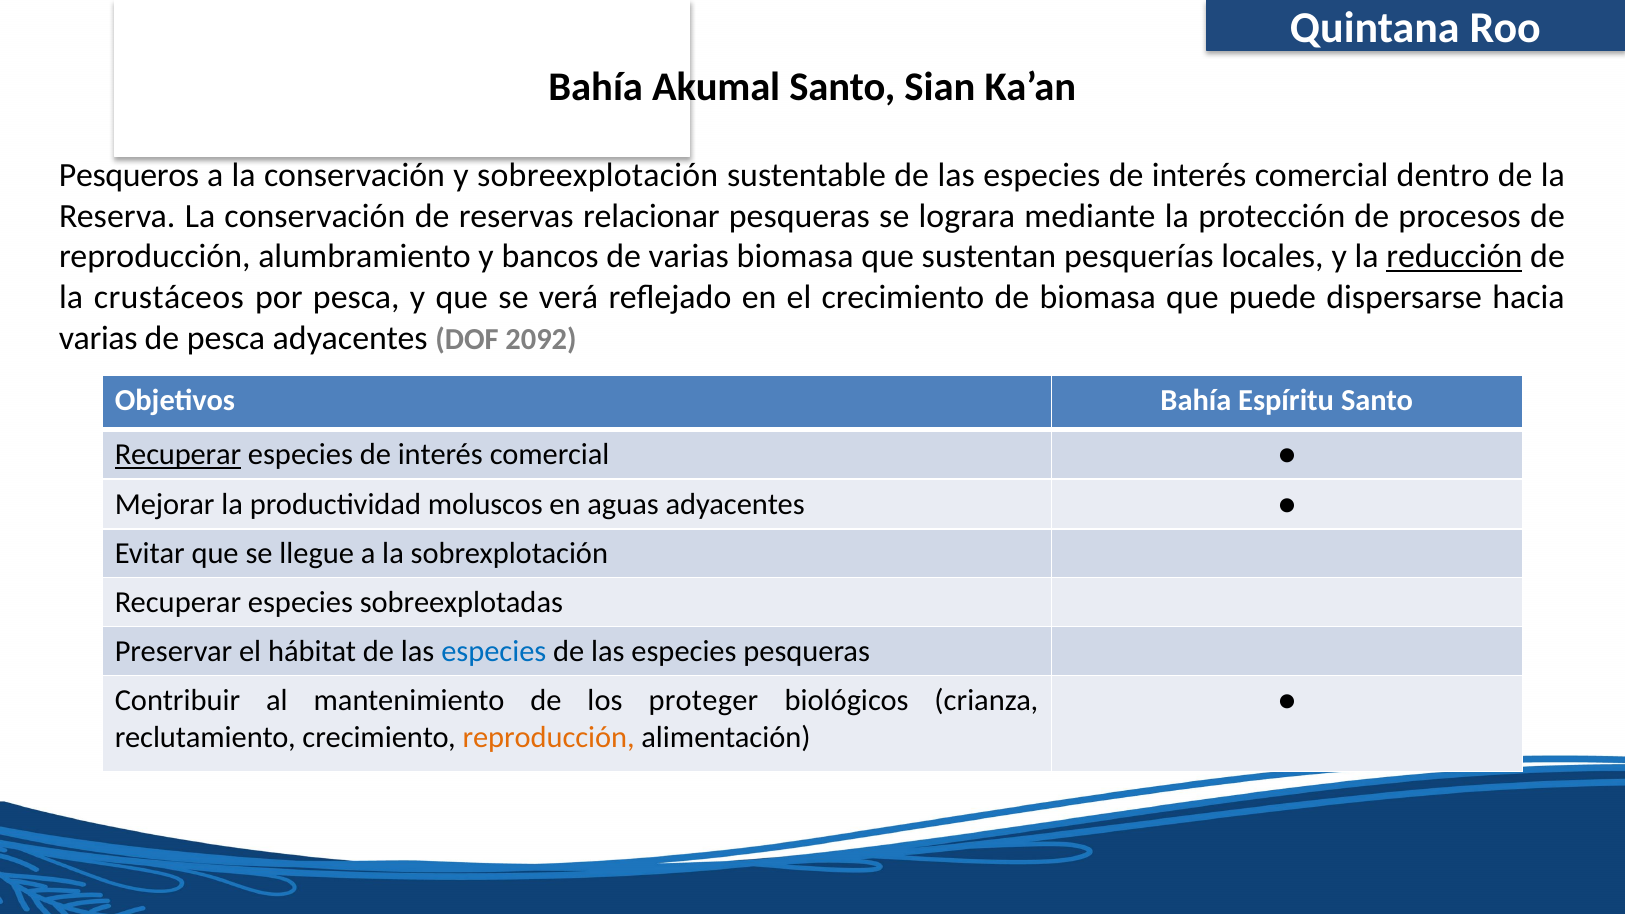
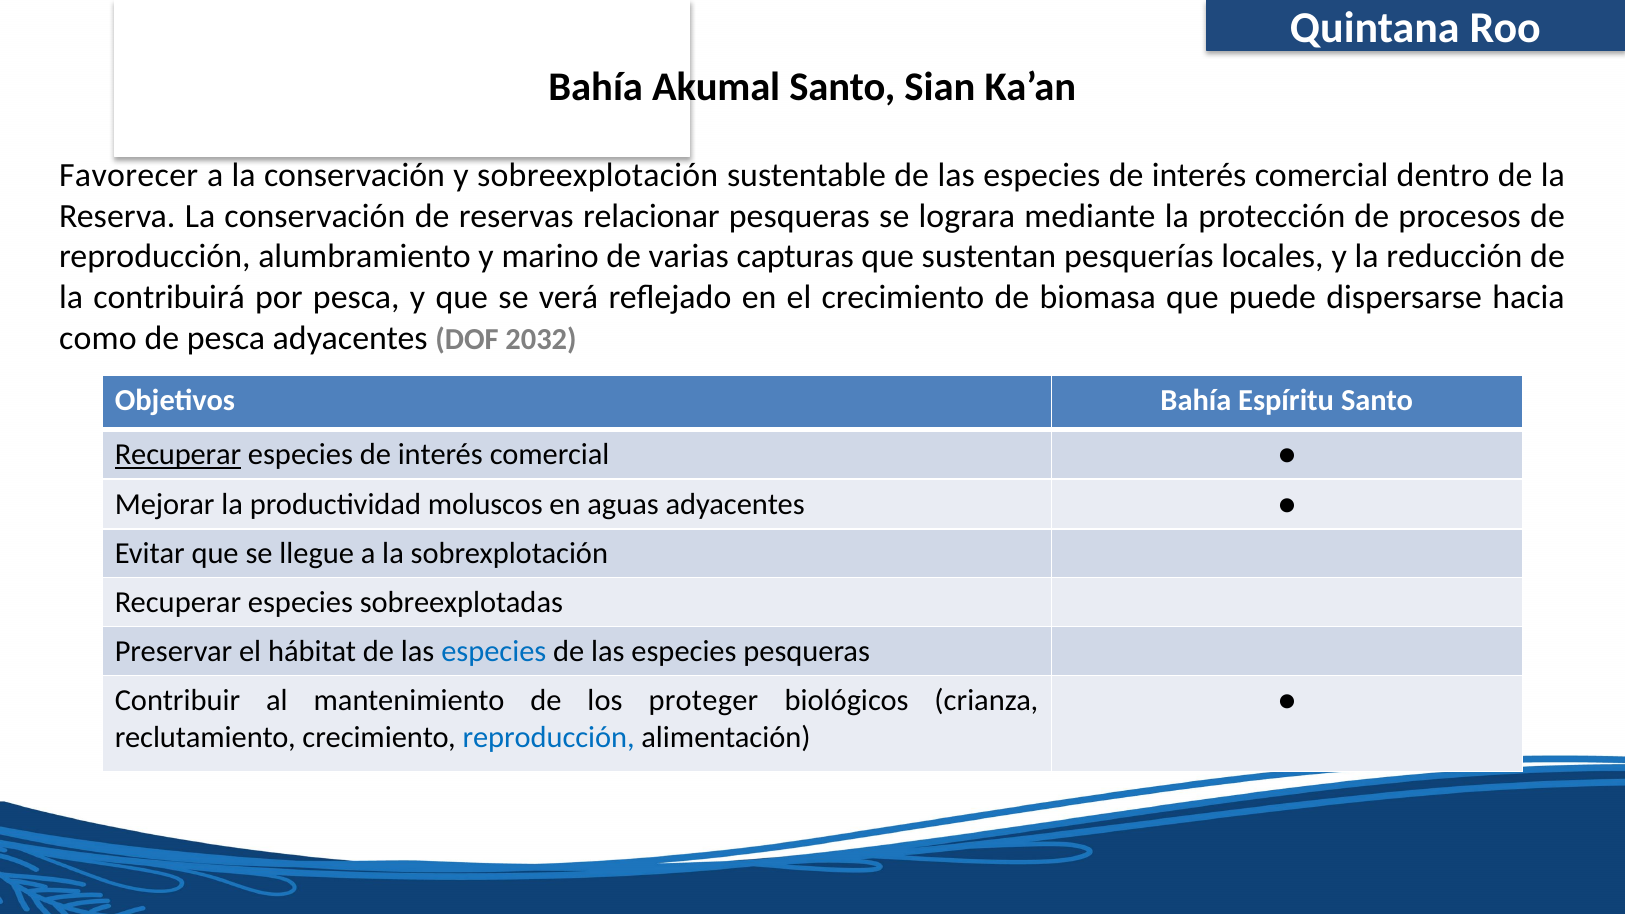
Pesqueros: Pesqueros -> Favorecer
bancos: bancos -> marino
varias biomasa: biomasa -> capturas
reducción underline: present -> none
crustáceos: crustáceos -> contribuirá
varias at (98, 338): varias -> como
2092: 2092 -> 2032
reproducción at (549, 738) colour: orange -> blue
